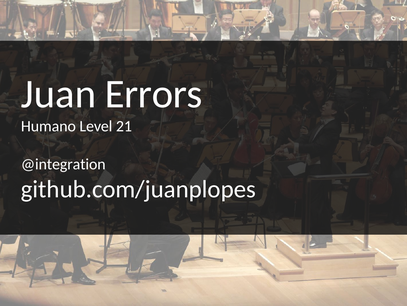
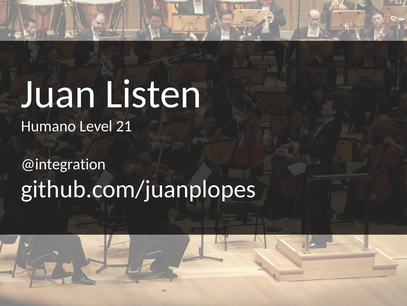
Errors: Errors -> Listen
